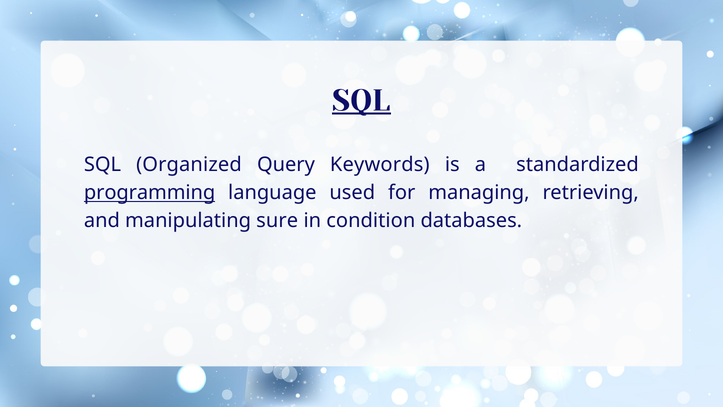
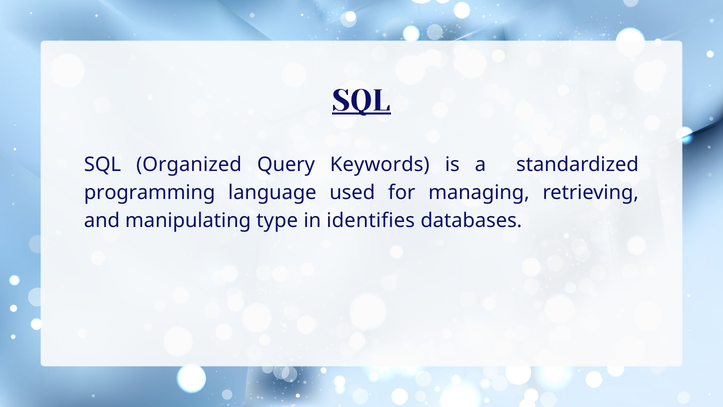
programming underline: present -> none
sure: sure -> type
condition: condition -> identifies
